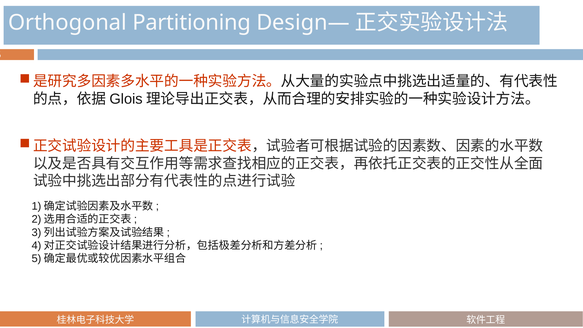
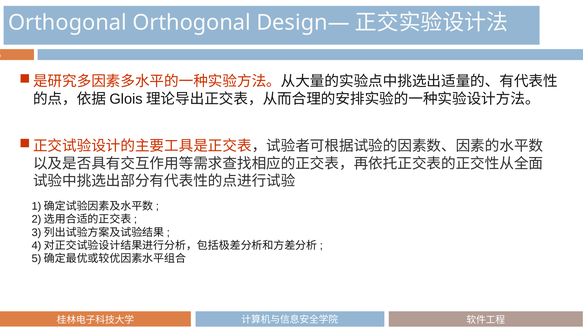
Orthogonal Partitioning: Partitioning -> Orthogonal
